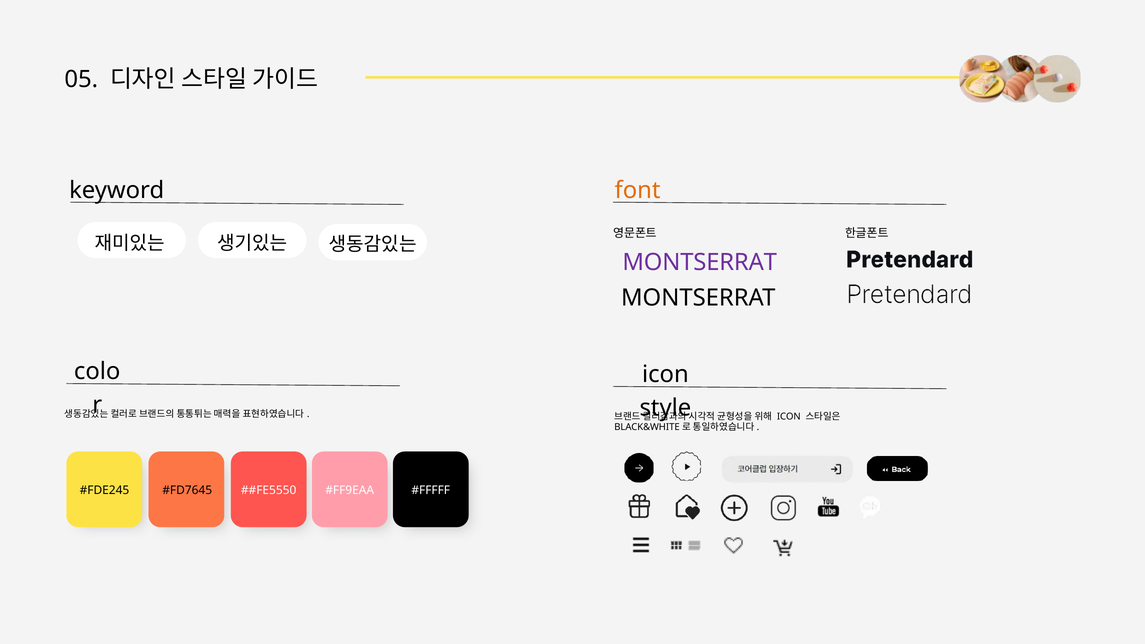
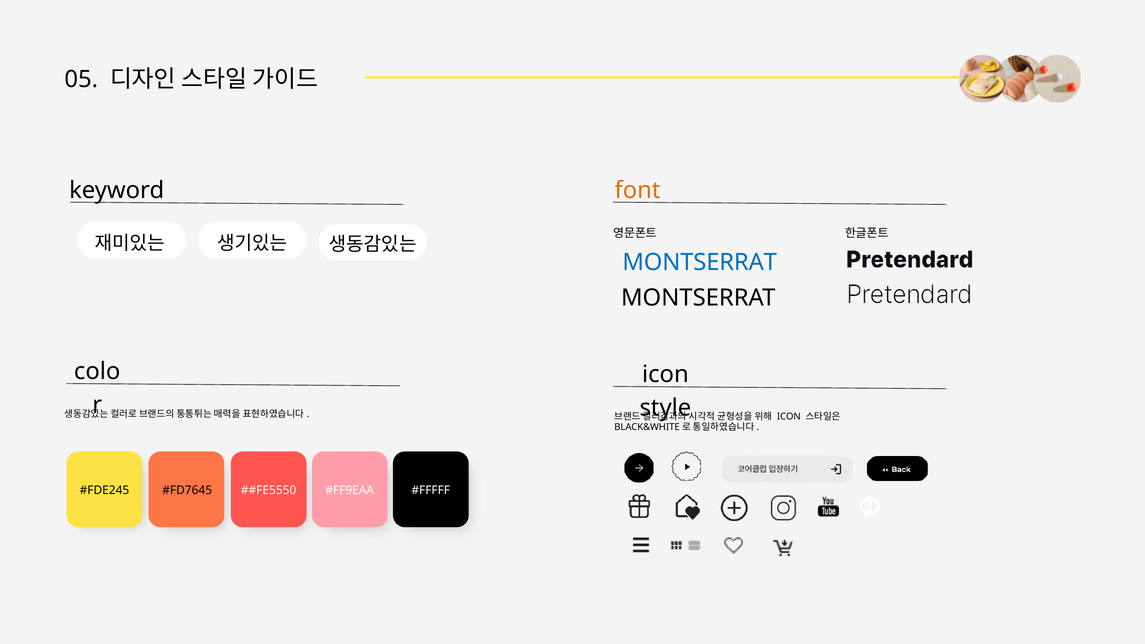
MONTSERRAT at (700, 262) colour: purple -> blue
